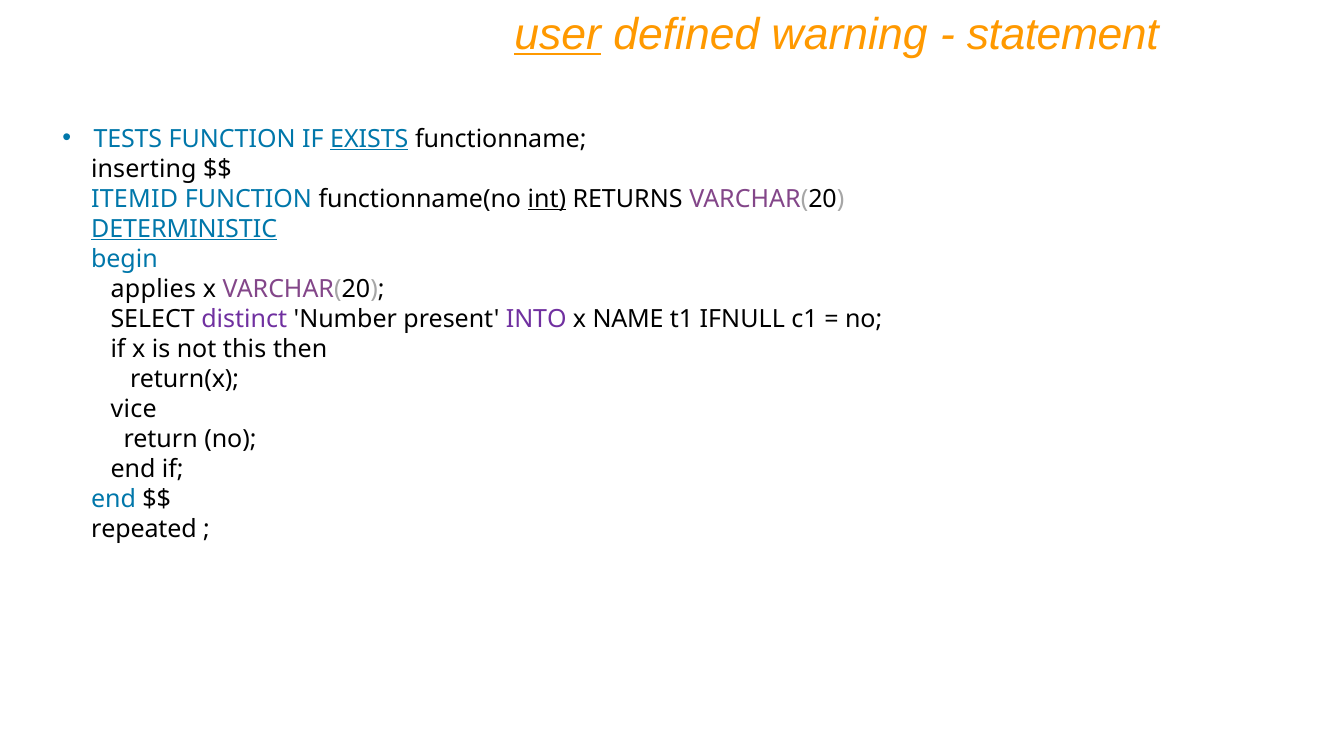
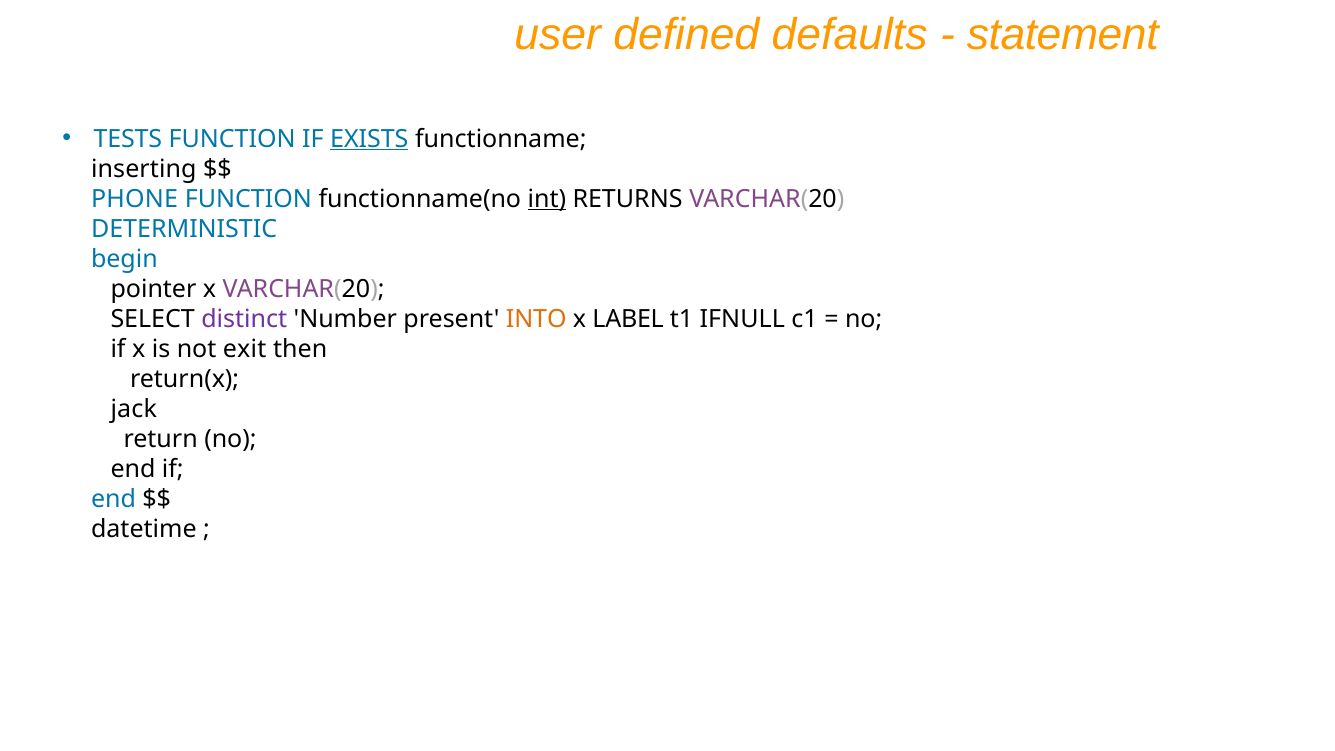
user underline: present -> none
warning: warning -> defaults
ITEMID: ITEMID -> PHONE
DETERMINISTIC underline: present -> none
applies: applies -> pointer
INTO colour: purple -> orange
NAME: NAME -> LABEL
this: this -> exit
vice: vice -> jack
repeated: repeated -> datetime
